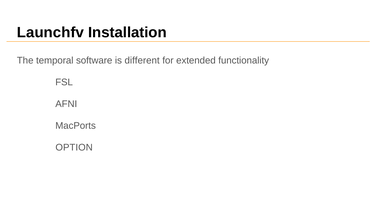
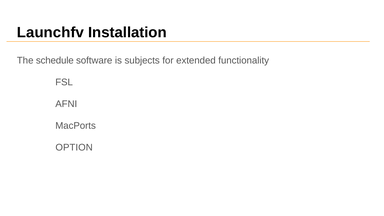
temporal: temporal -> schedule
different: different -> subjects
